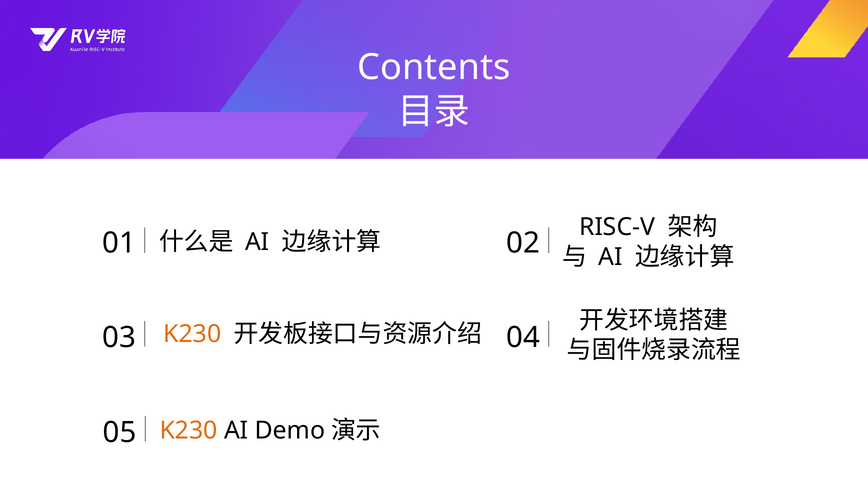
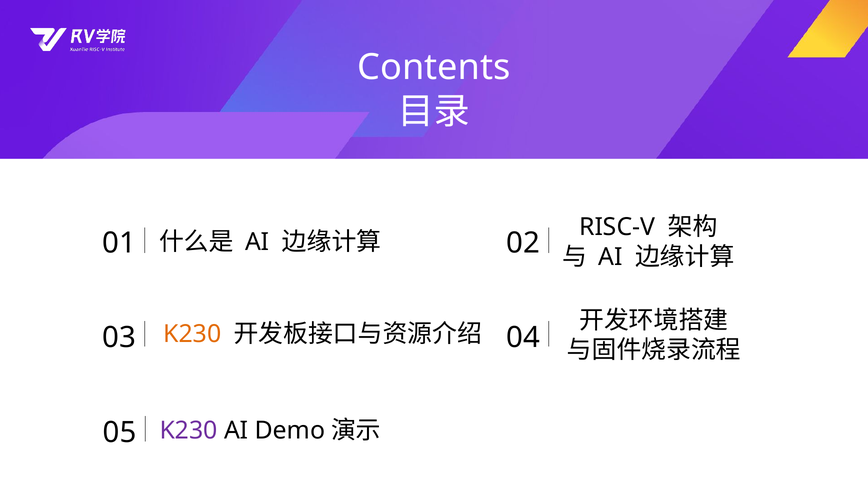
K230 at (189, 431) colour: orange -> purple
